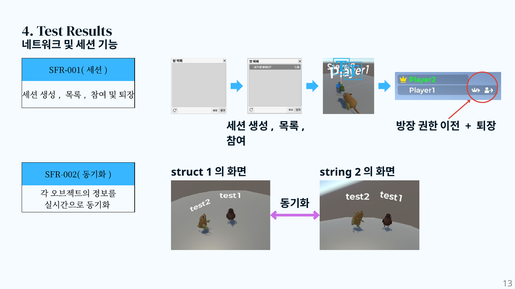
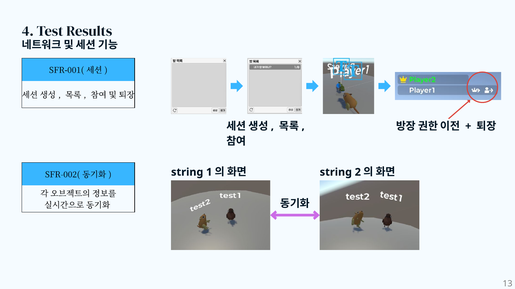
struct at (187, 173): struct -> string
